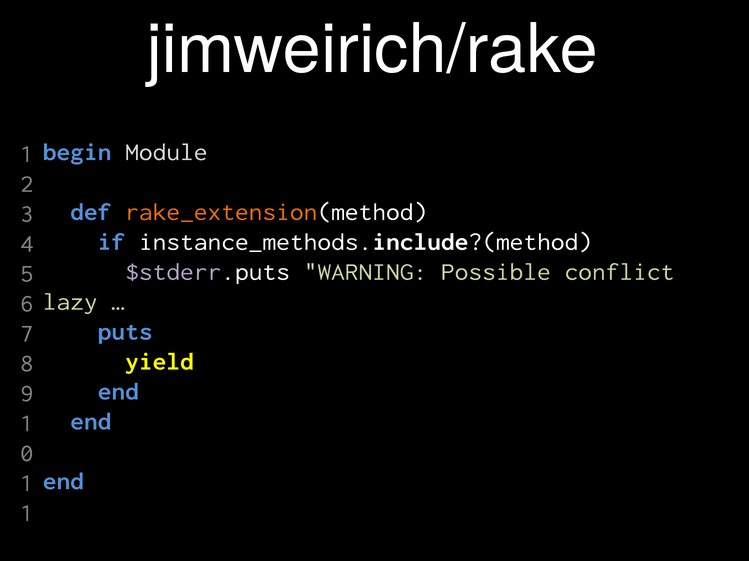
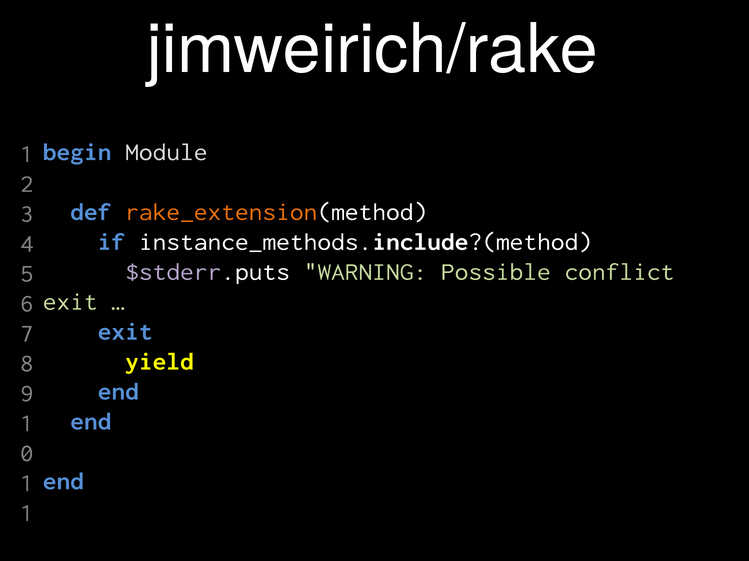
lazy at (70, 302): lazy -> exit
puts at (125, 332): puts -> exit
